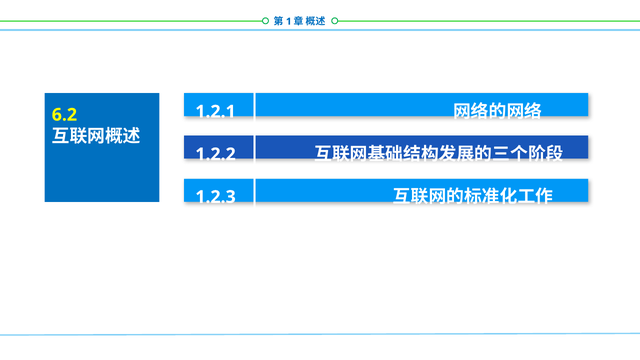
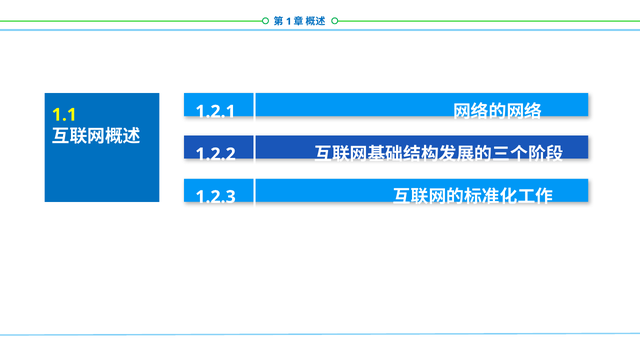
6.2: 6.2 -> 1.1
